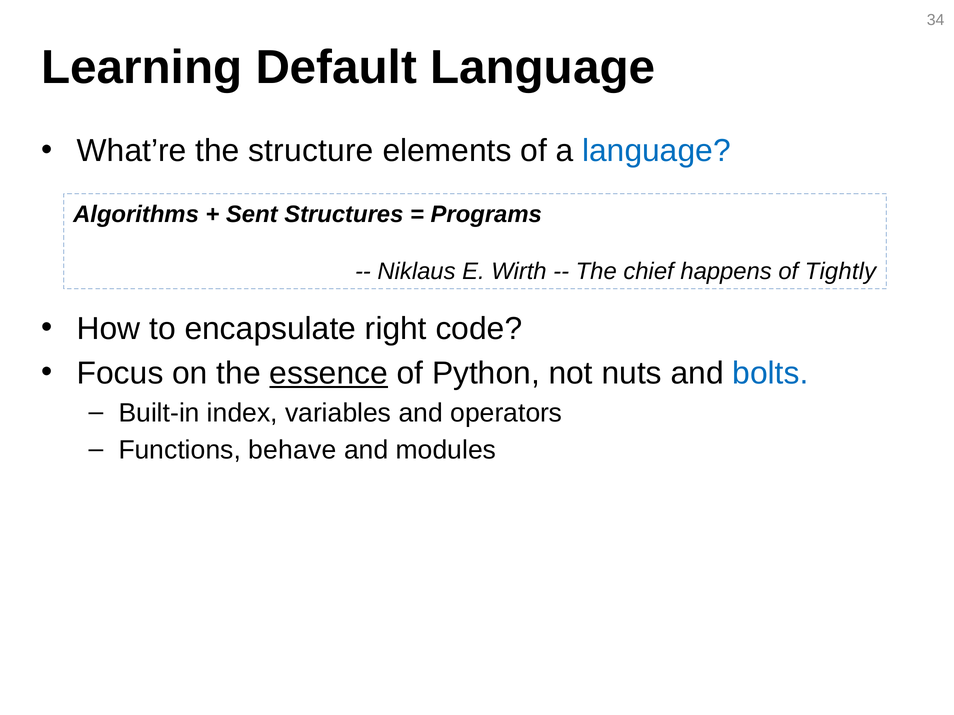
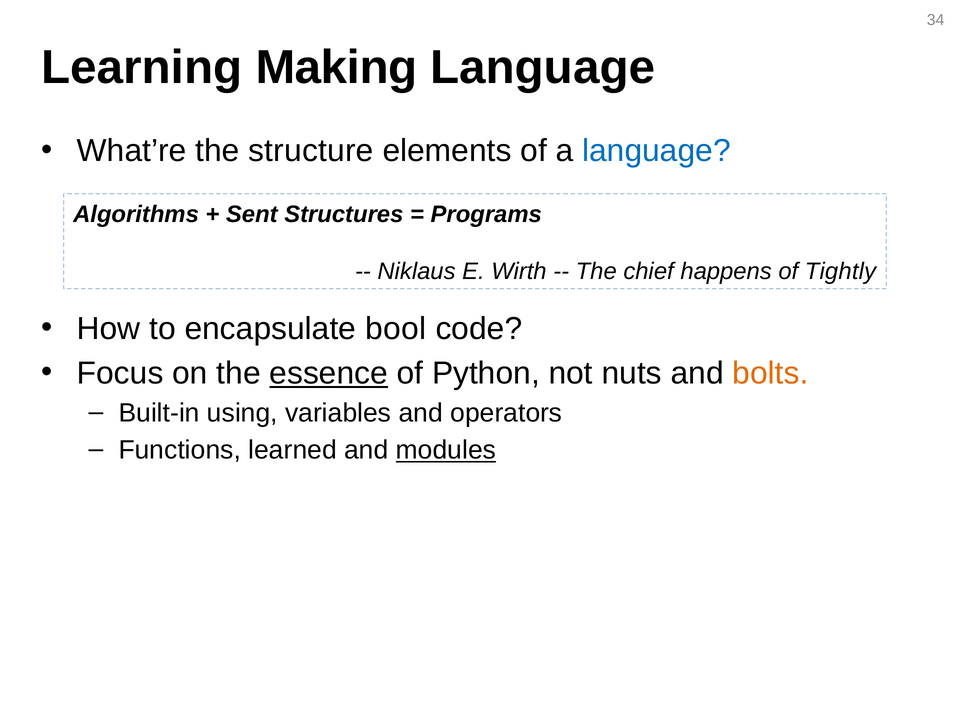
Default: Default -> Making
right: right -> bool
bolts colour: blue -> orange
index: index -> using
behave: behave -> learned
modules underline: none -> present
